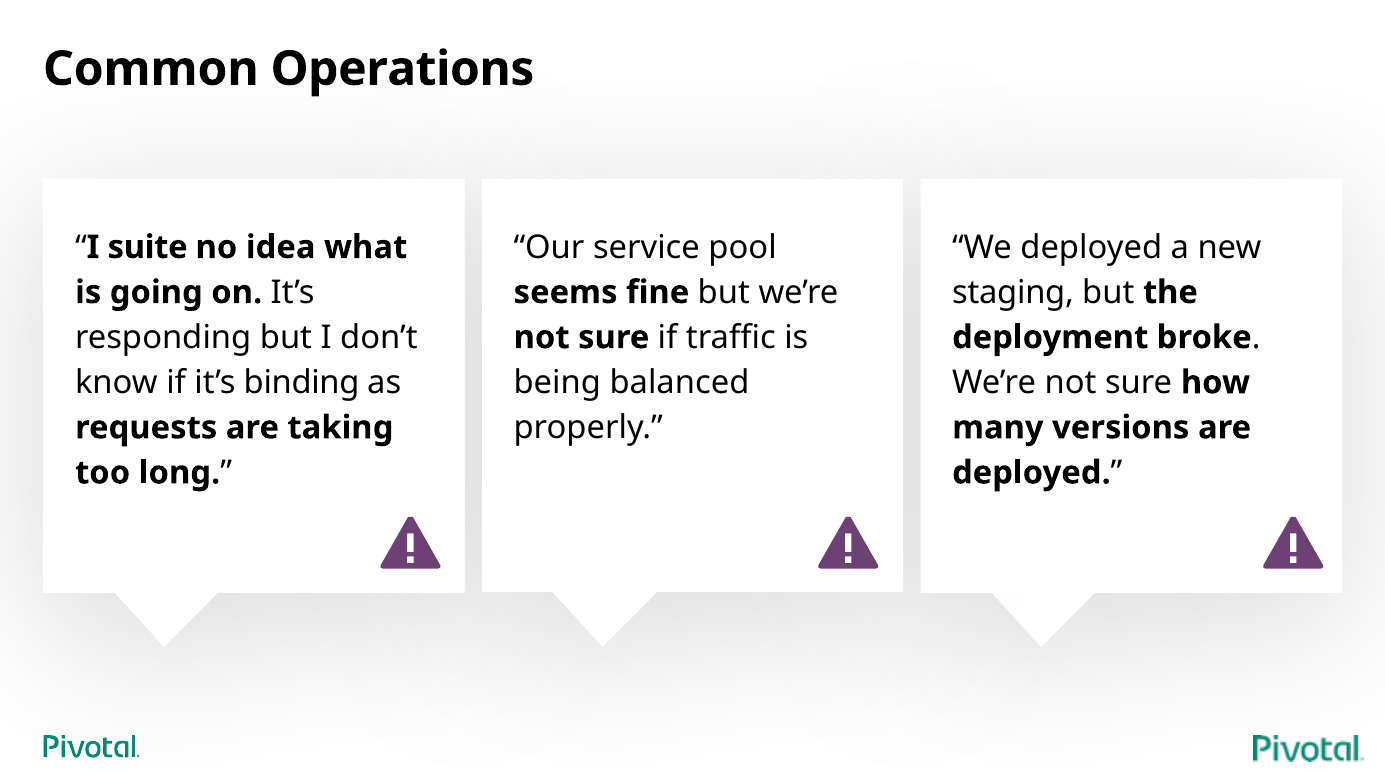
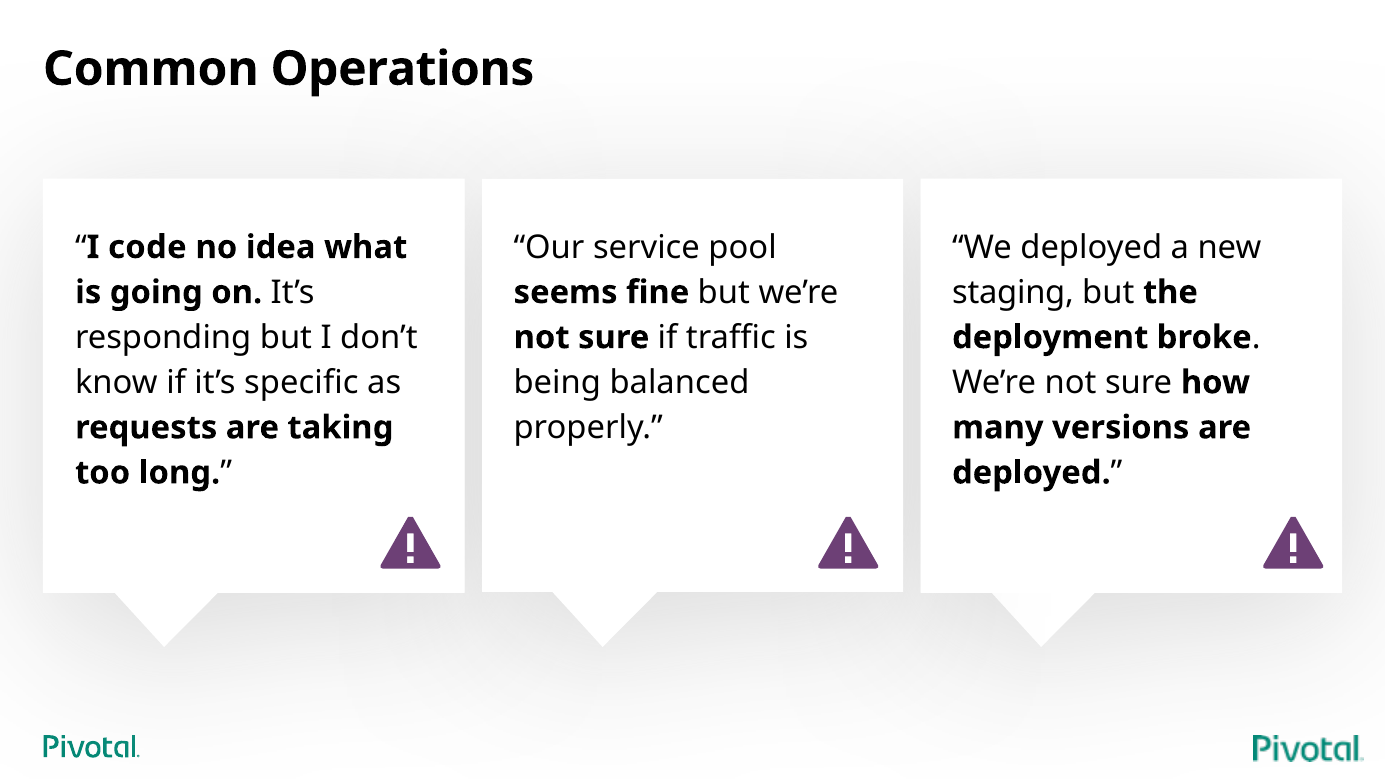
suite: suite -> code
binding: binding -> specific
